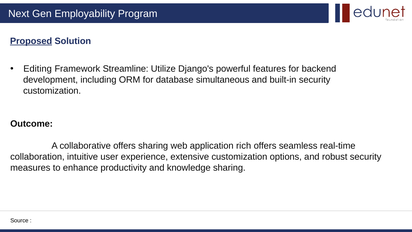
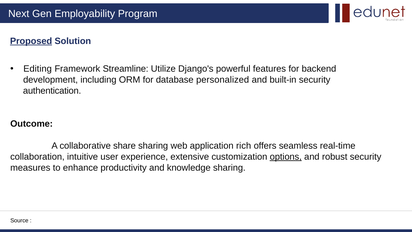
simultaneous: simultaneous -> personalized
customization at (52, 91): customization -> authentication
collaborative offers: offers -> share
options underline: none -> present
